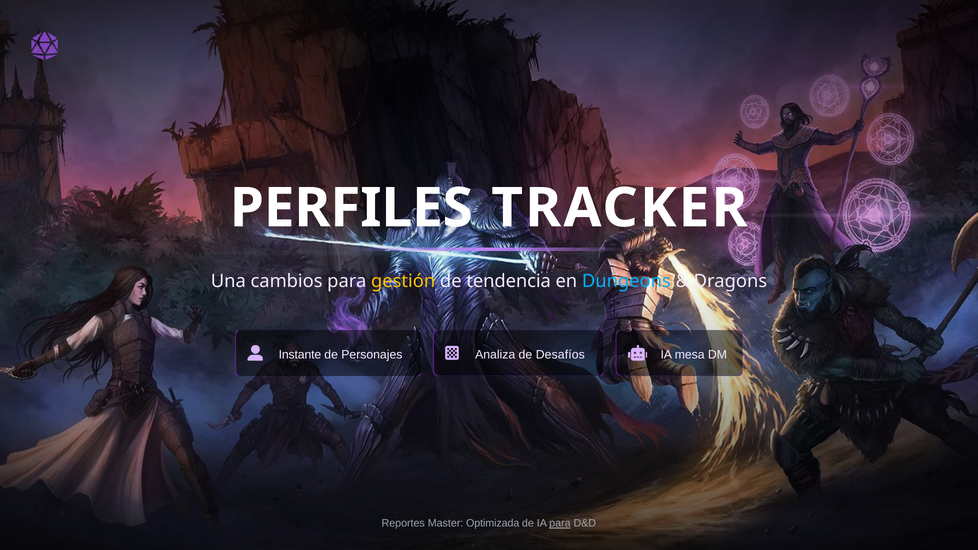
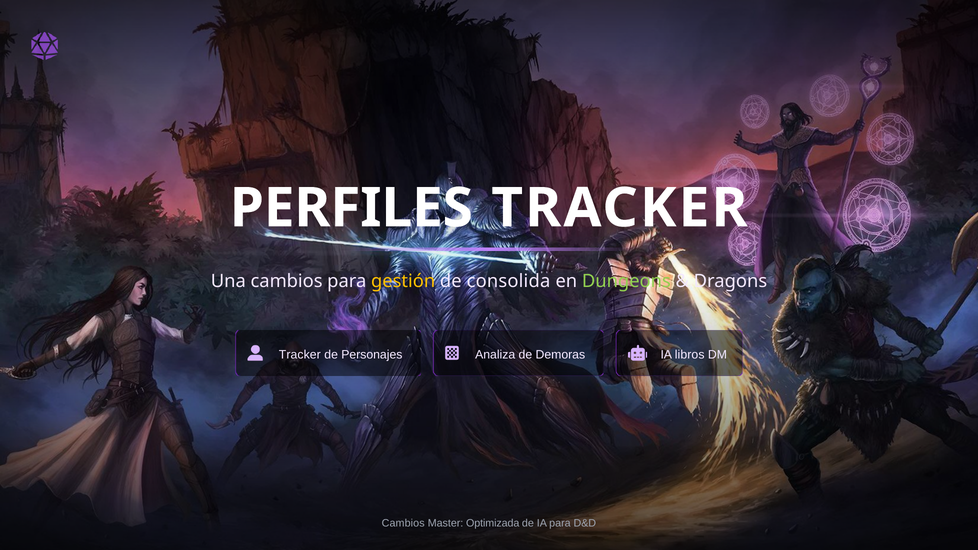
tendencia: tendencia -> consolida
Dungeons colour: light blue -> light green
Instante at (300, 355): Instante -> Tracker
Desafíos: Desafíos -> Demoras
mesa: mesa -> libros
Reportes at (403, 524): Reportes -> Cambios
para at (560, 524) underline: present -> none
